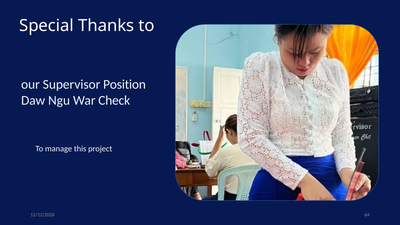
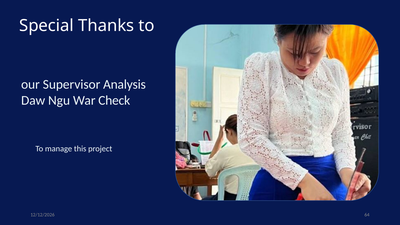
Position: Position -> Analysis
